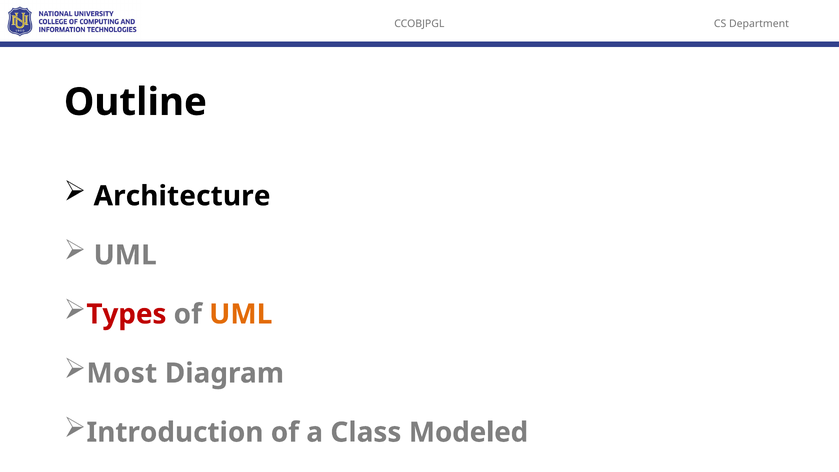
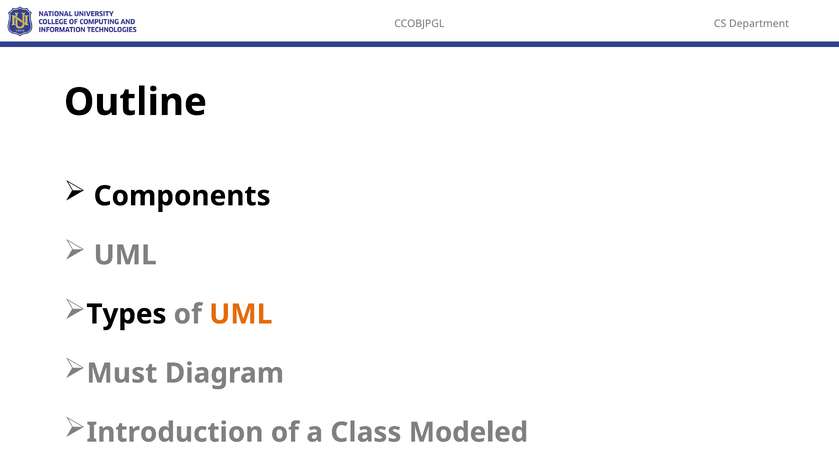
Architecture: Architecture -> Components
Types colour: red -> black
Most: Most -> Must
